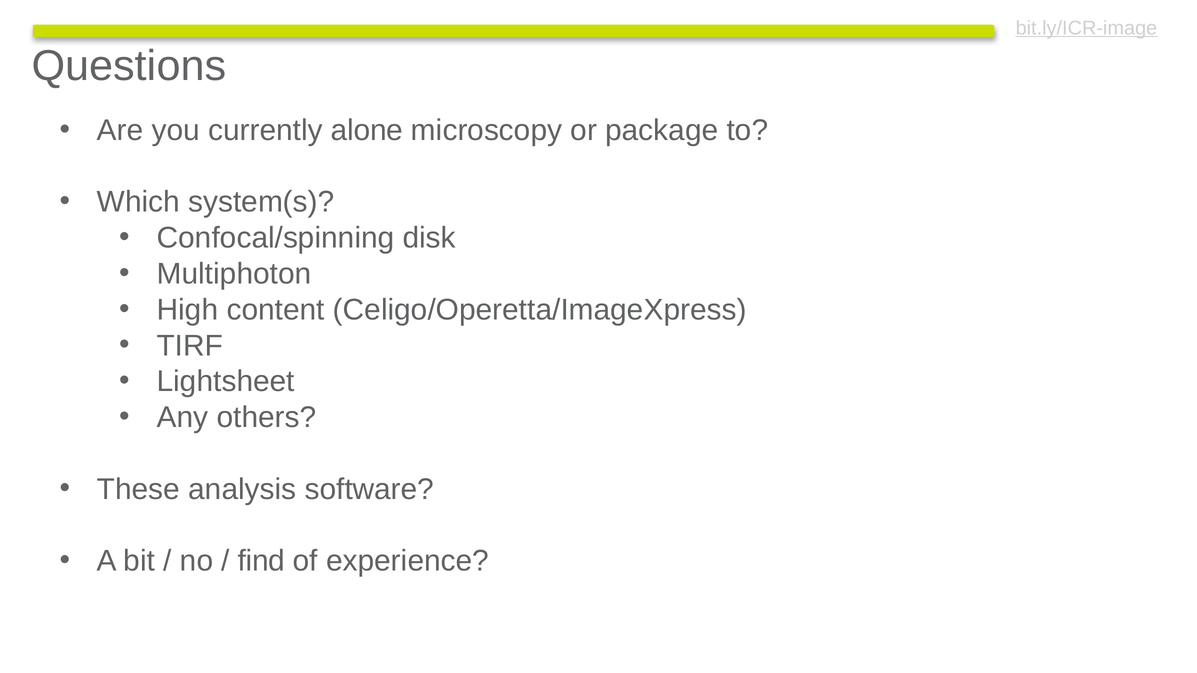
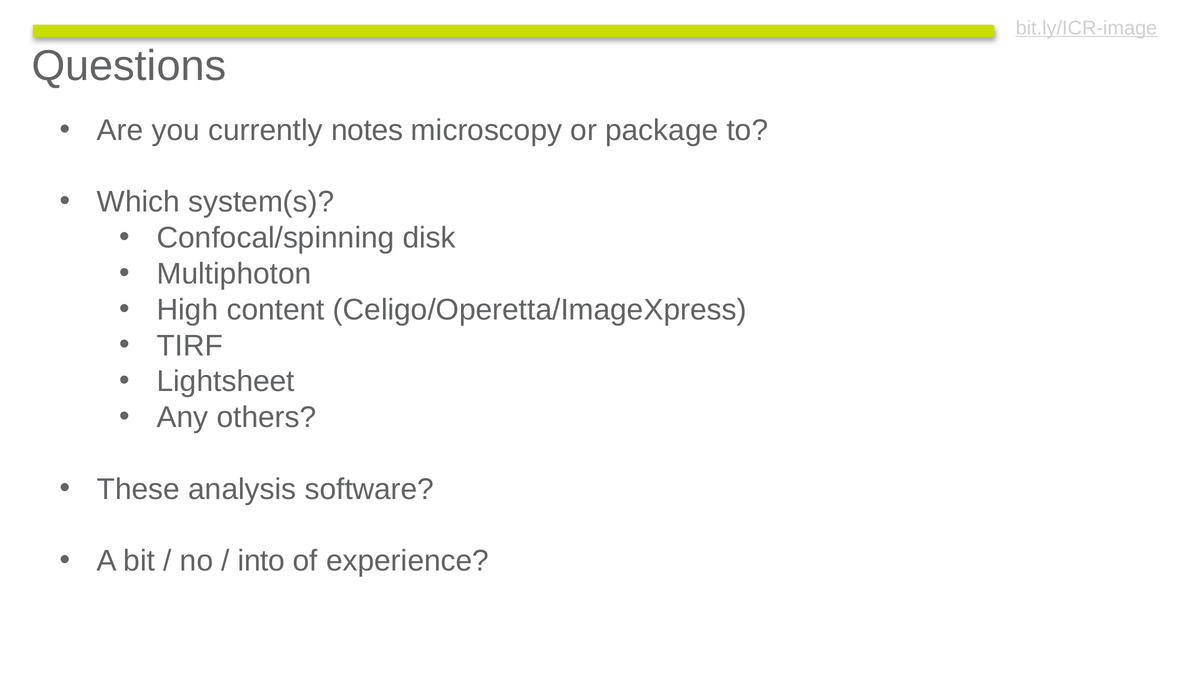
alone: alone -> notes
find: find -> into
